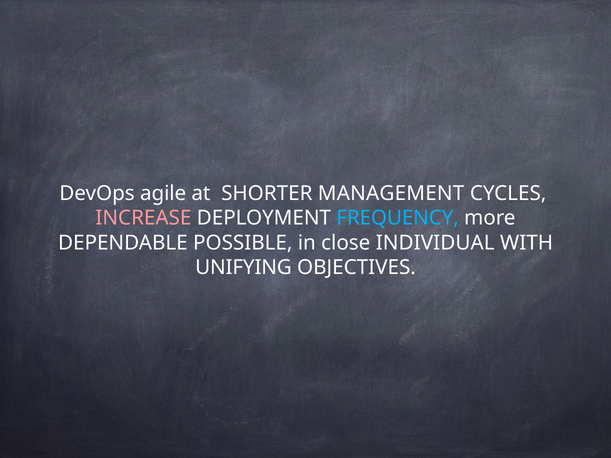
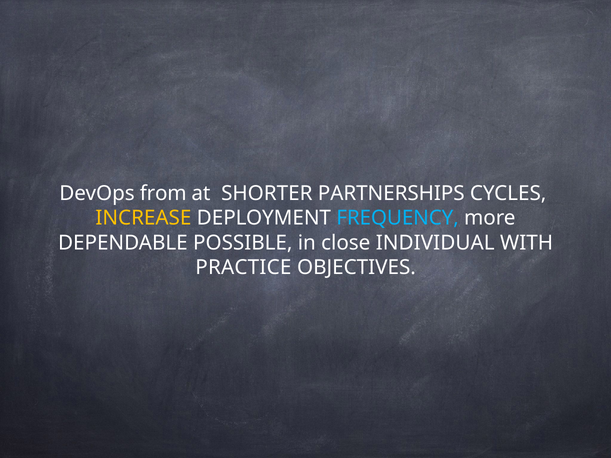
agile: agile -> from
MANAGEMENT: MANAGEMENT -> PARTNERSHIPS
INCREASE colour: pink -> yellow
UNIFYING: UNIFYING -> PRACTICE
